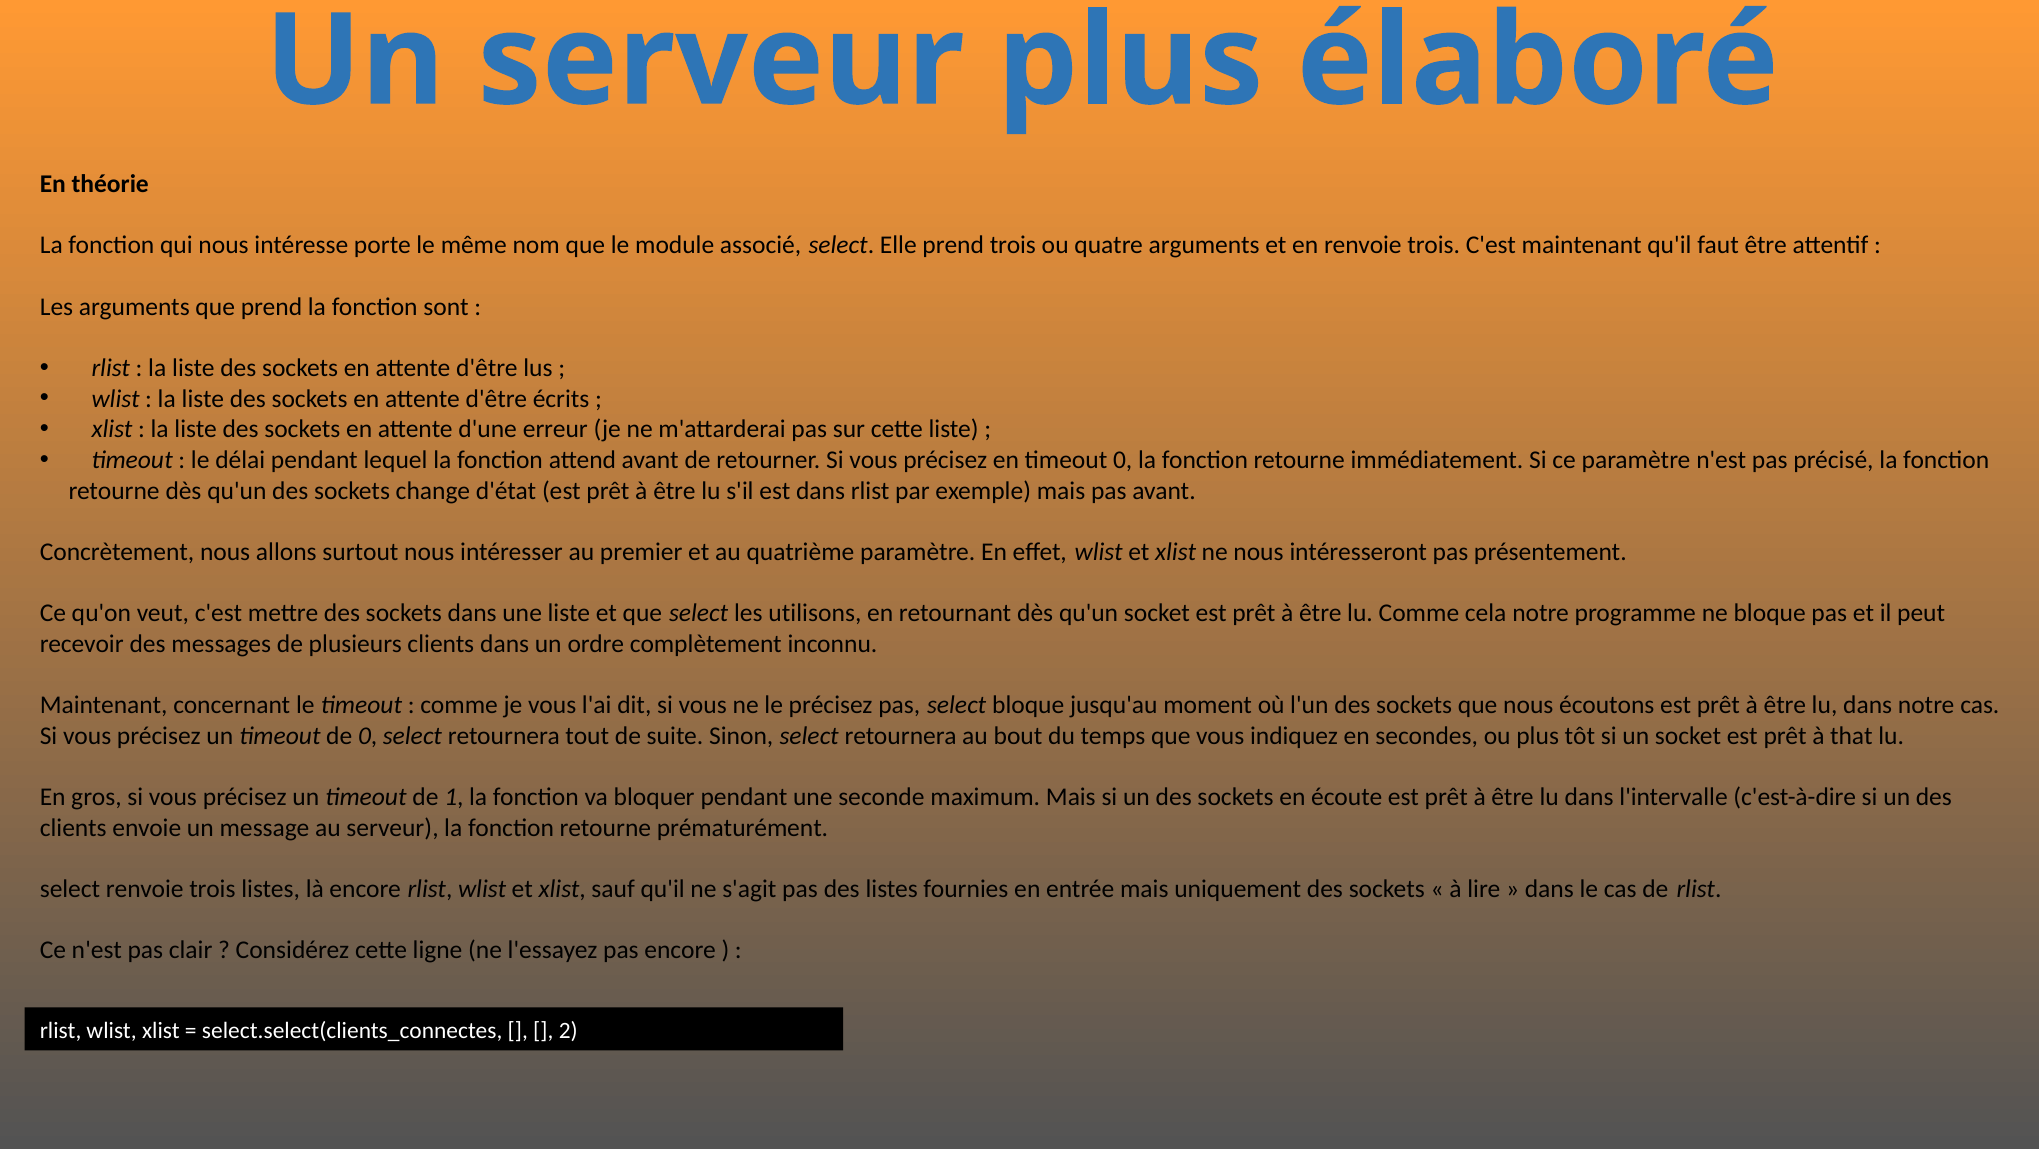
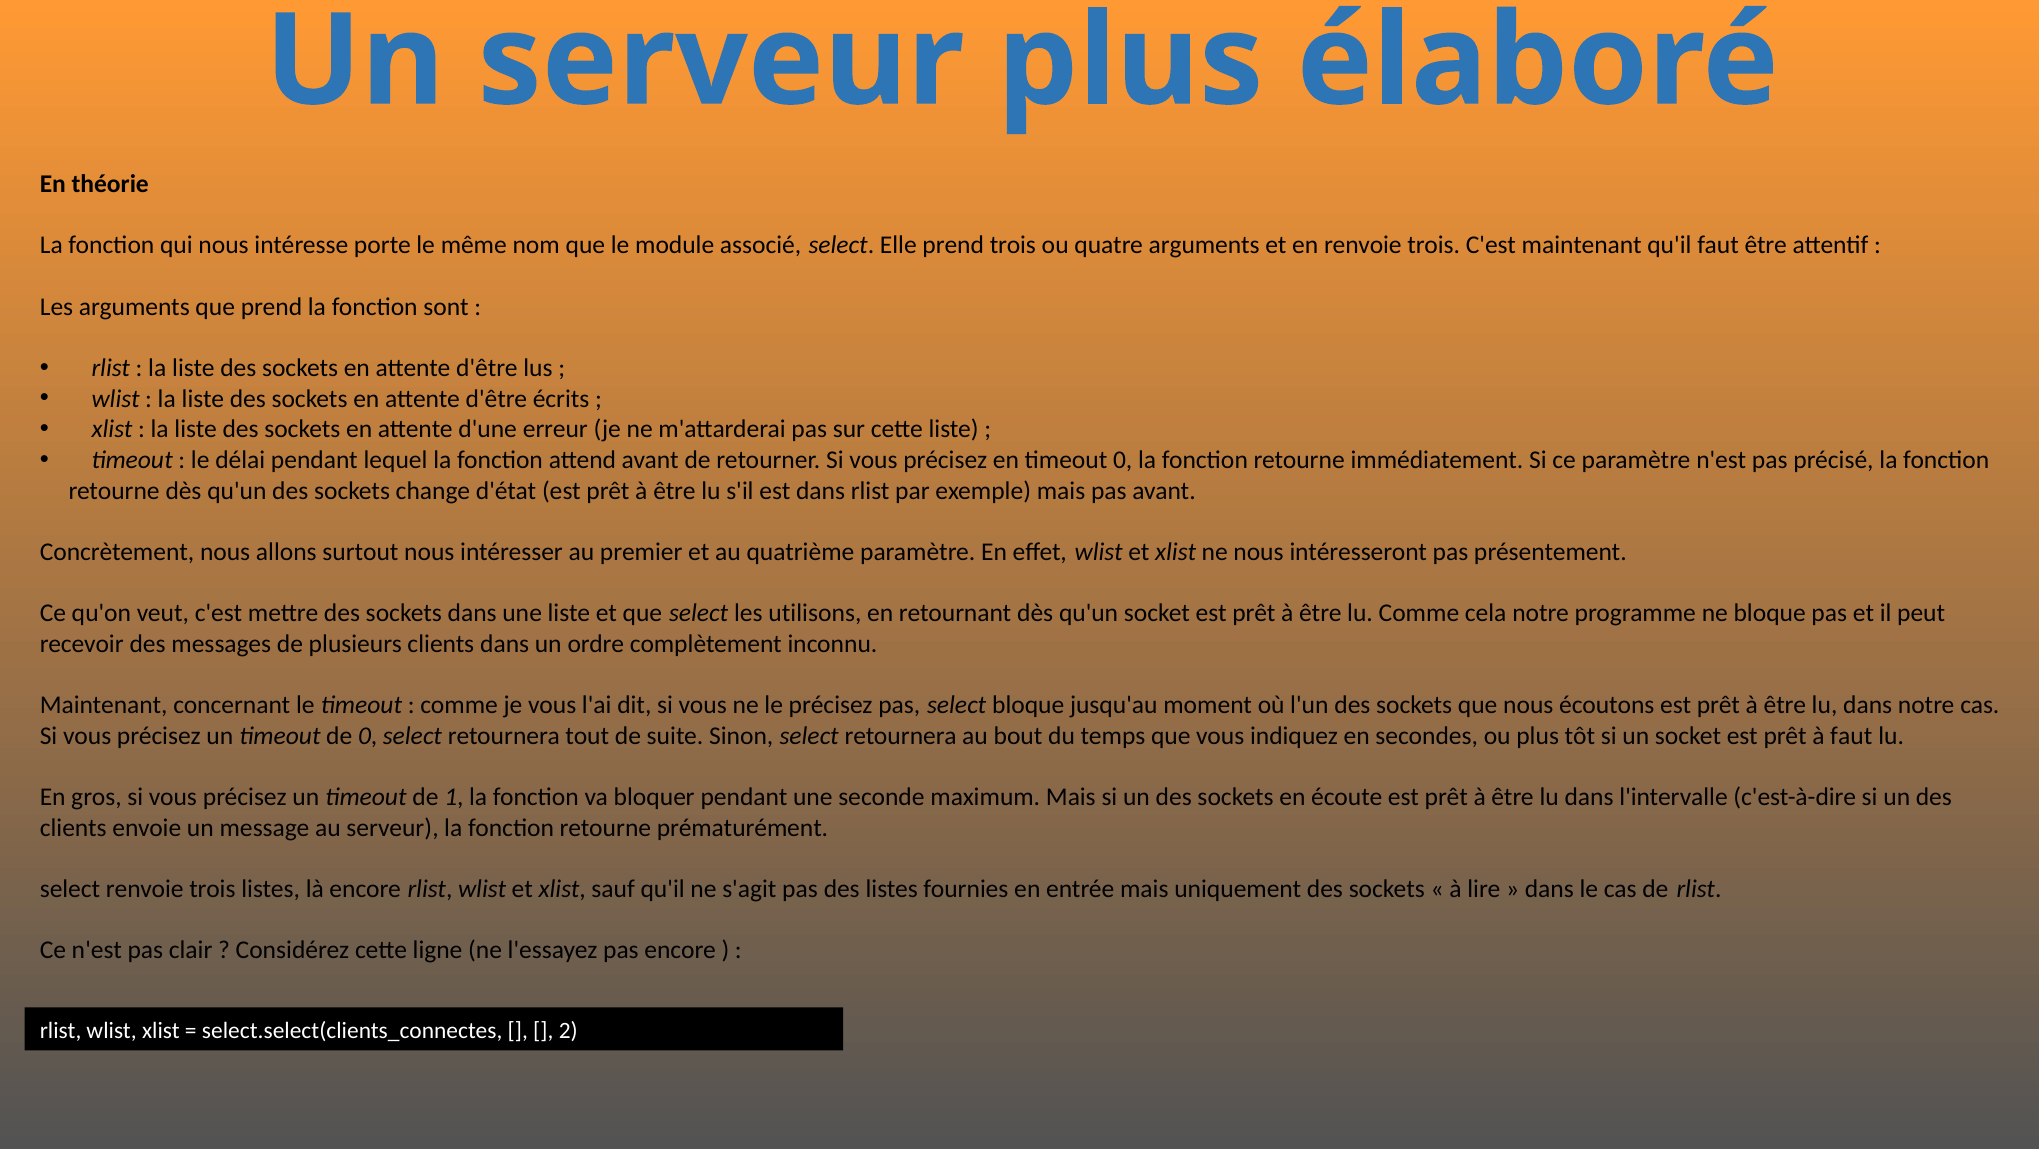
à that: that -> faut
